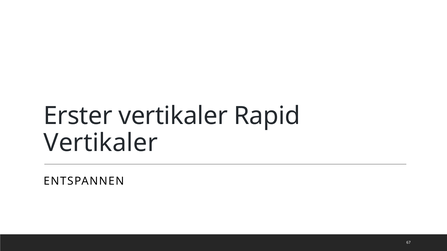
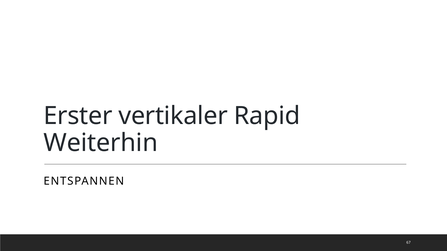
Vertikaler at (101, 143): Vertikaler -> Weiterhin
